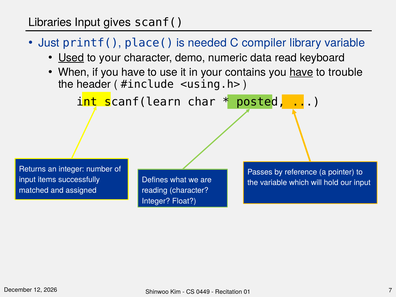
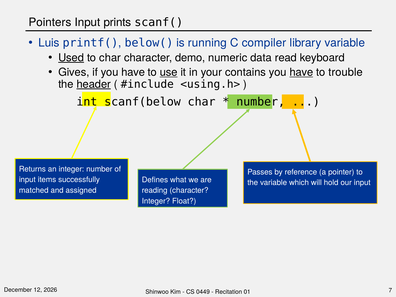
Libraries: Libraries -> Pointers
gives: gives -> prints
Just: Just -> Luis
place(: place( -> below(
needed: needed -> running
to your: your -> char
When: When -> Gives
use underline: none -> present
header underline: none -> present
scanf(learn: scanf(learn -> scanf(below
posted at (261, 102): posted -> number
